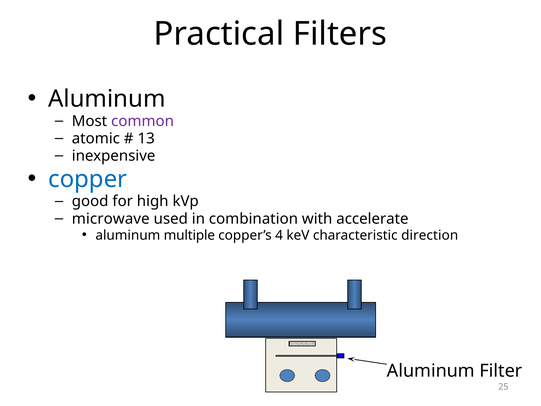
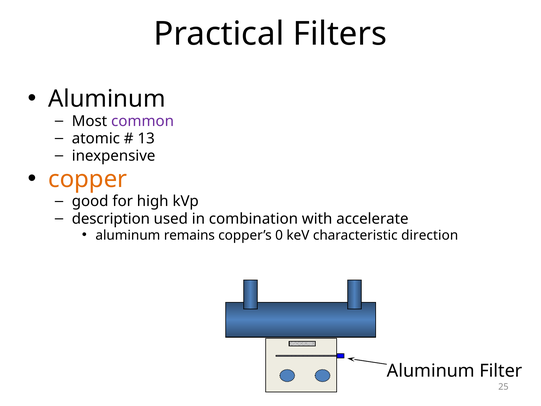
copper colour: blue -> orange
microwave: microwave -> description
multiple: multiple -> remains
4: 4 -> 0
